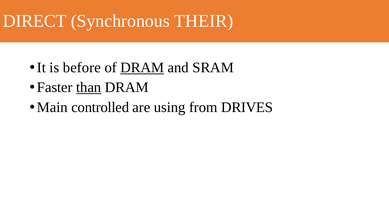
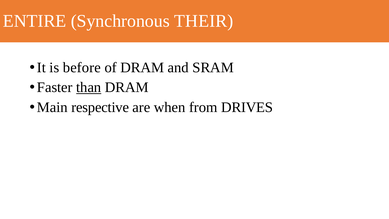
DIRECT: DIRECT -> ENTIRE
DRAM at (142, 67) underline: present -> none
controlled: controlled -> respective
using: using -> when
